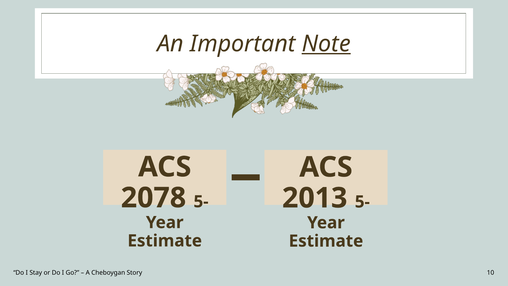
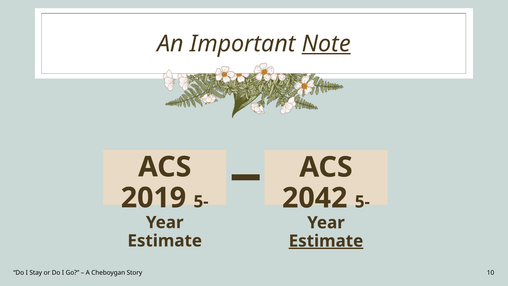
2078: 2078 -> 2019
2013: 2013 -> 2042
Estimate at (326, 241) underline: none -> present
